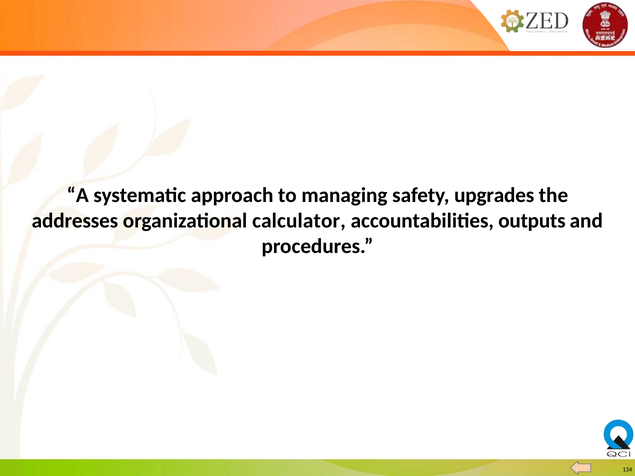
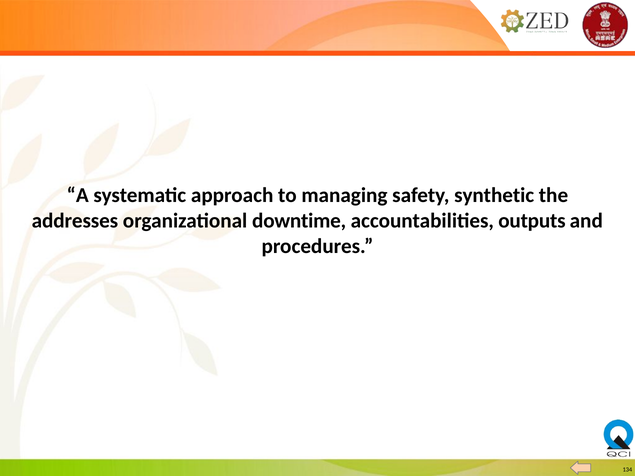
upgrades: upgrades -> synthetic
calculator: calculator -> downtime
